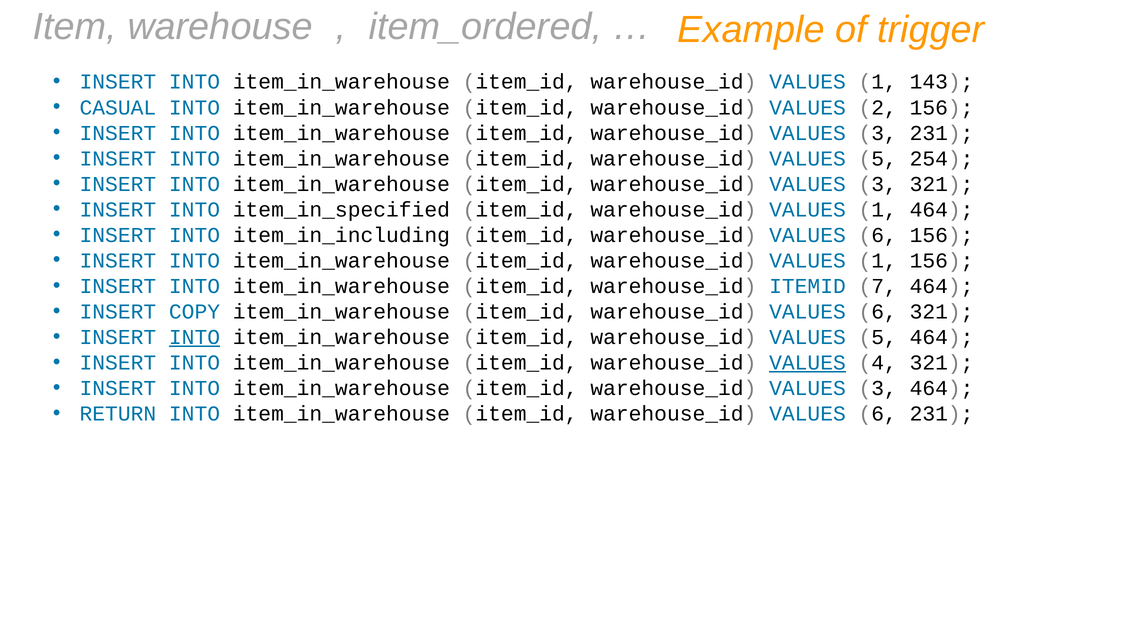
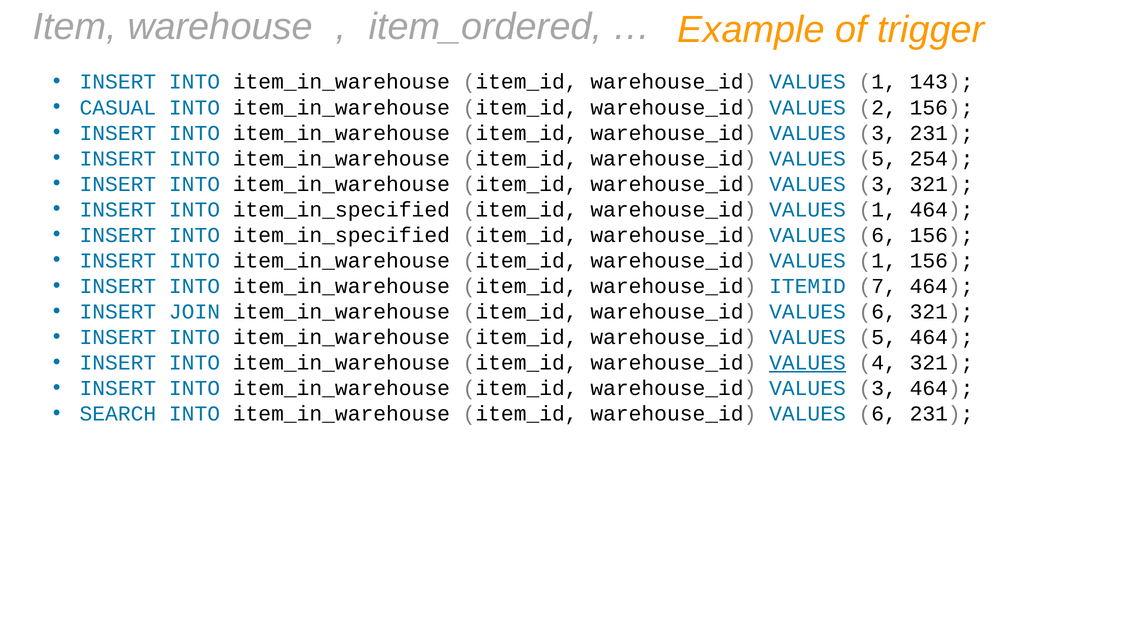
item_in_including at (341, 235): item_in_including -> item_in_specified
COPY: COPY -> JOIN
INTO at (195, 337) underline: present -> none
RETURN: RETURN -> SEARCH
